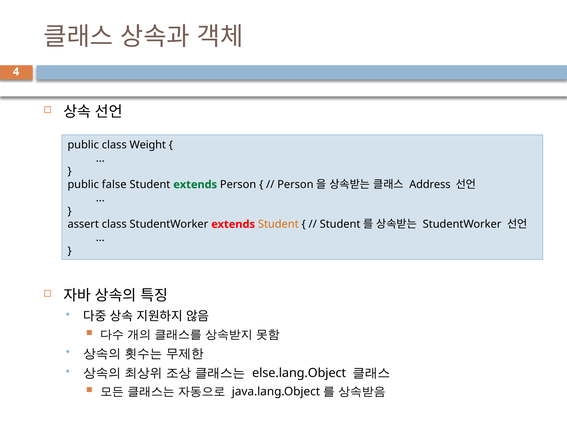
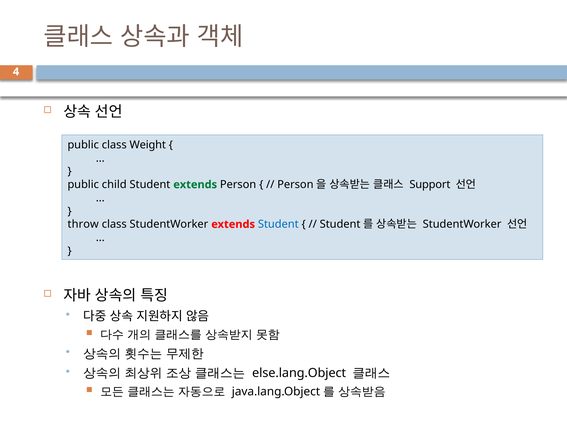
false: false -> child
Address: Address -> Support
assert: assert -> throw
Student at (278, 224) colour: orange -> blue
